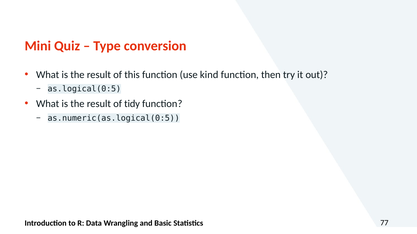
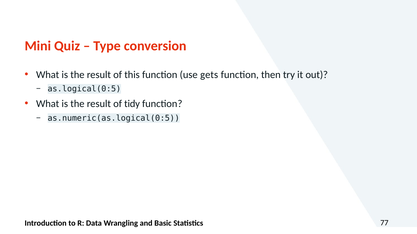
kind: kind -> gets
